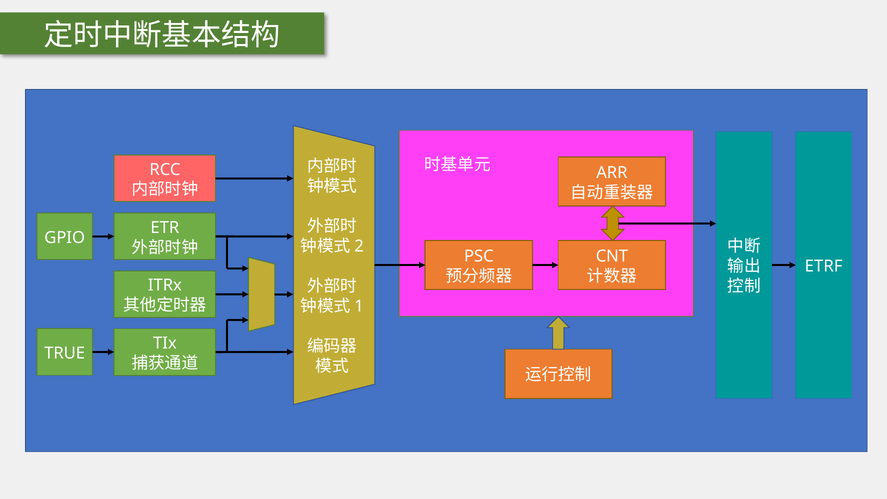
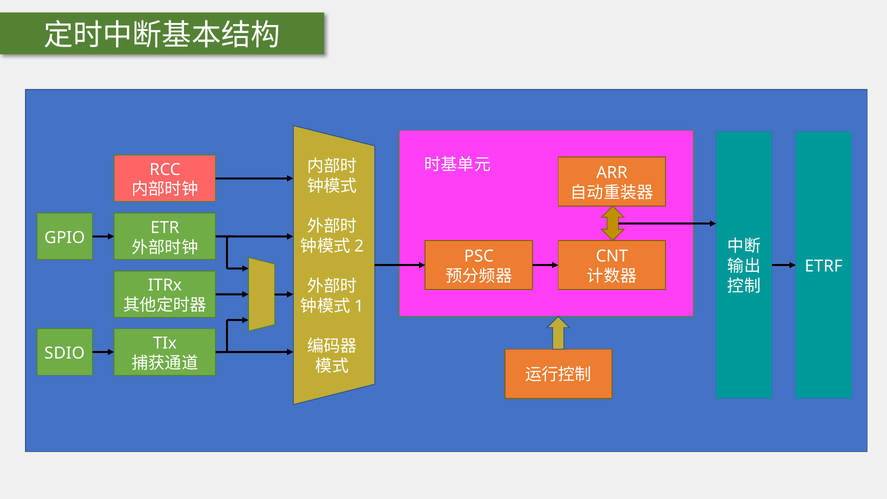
TRUE: TRUE -> SDIO
